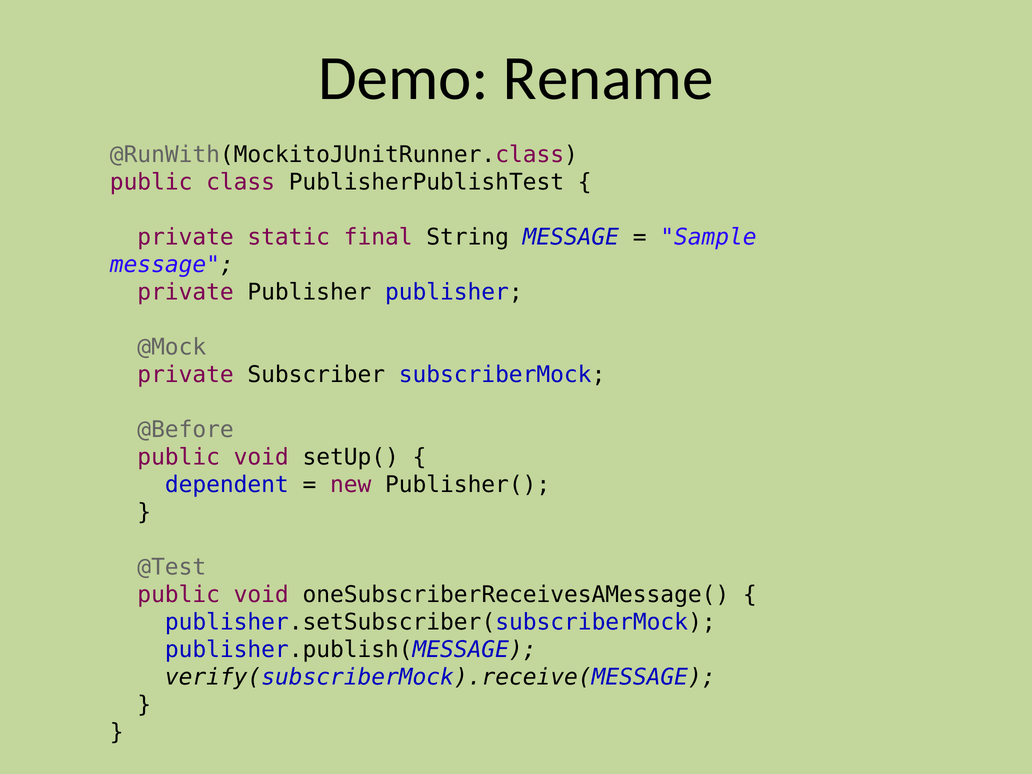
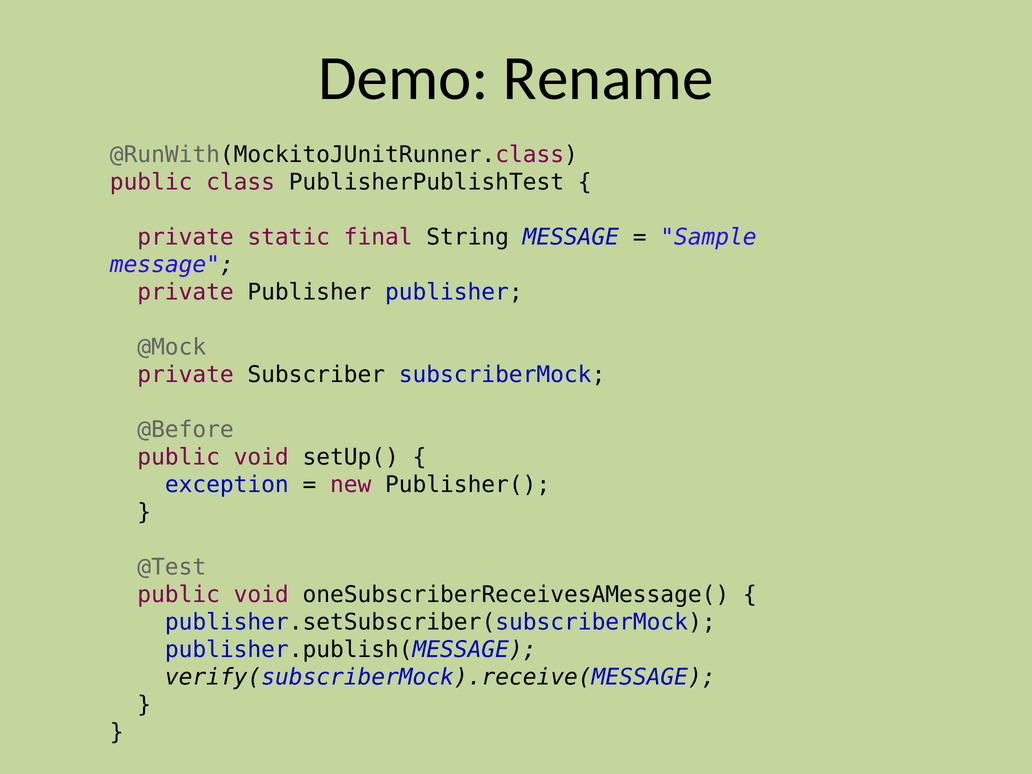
dependent: dependent -> exception
